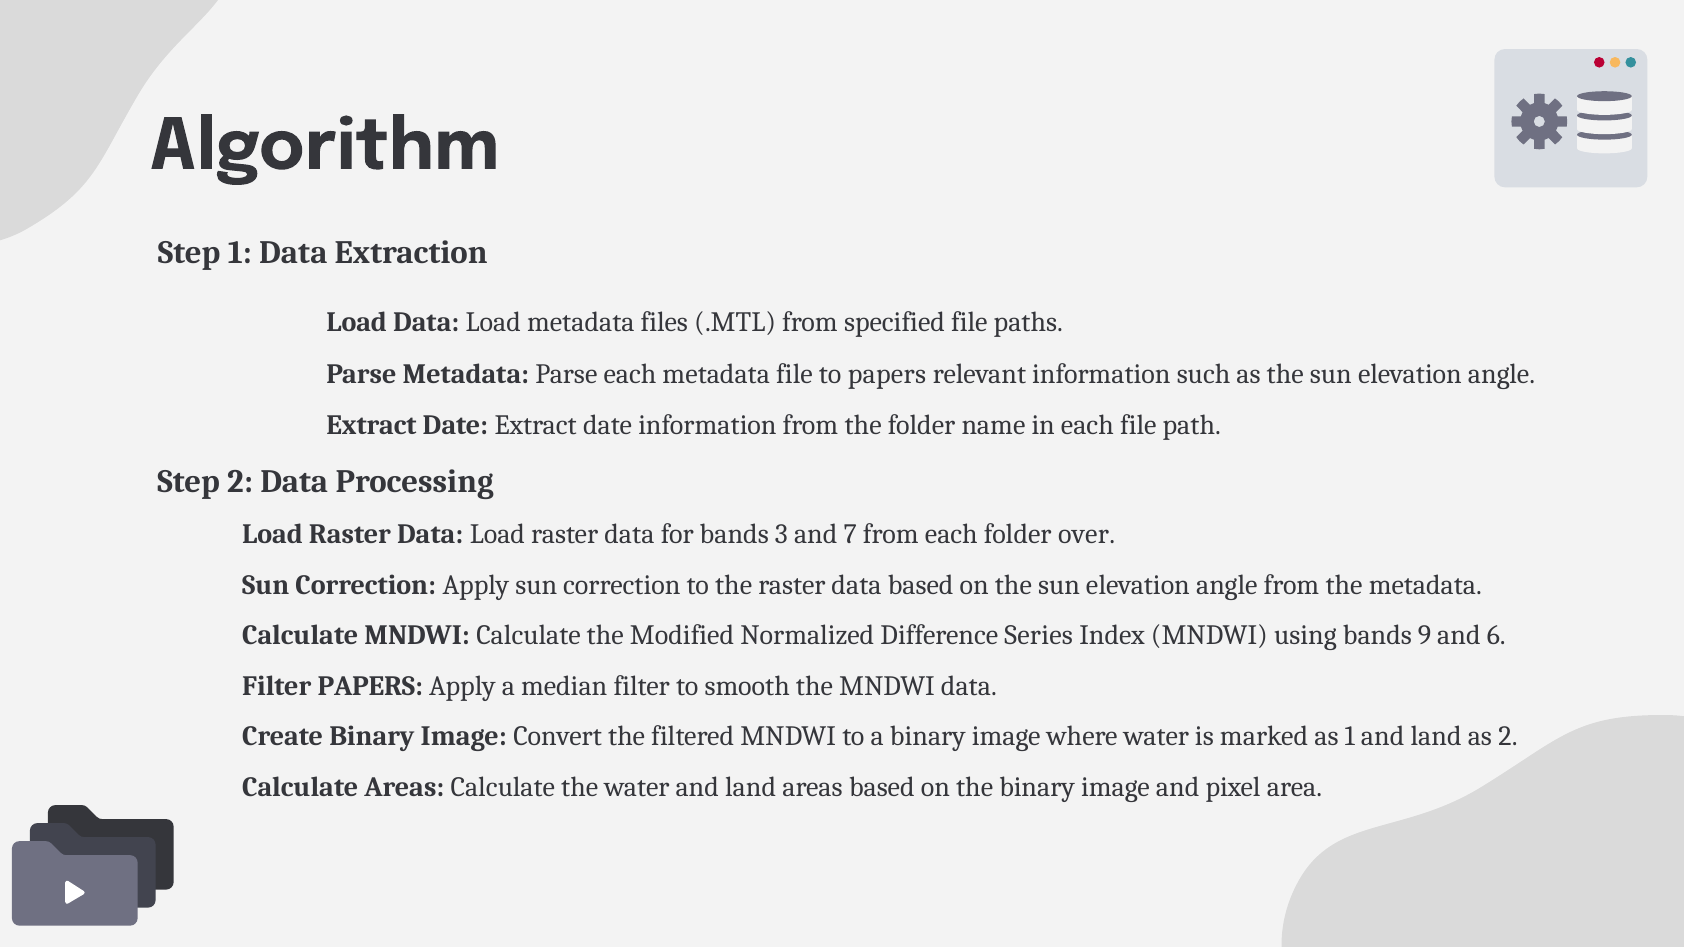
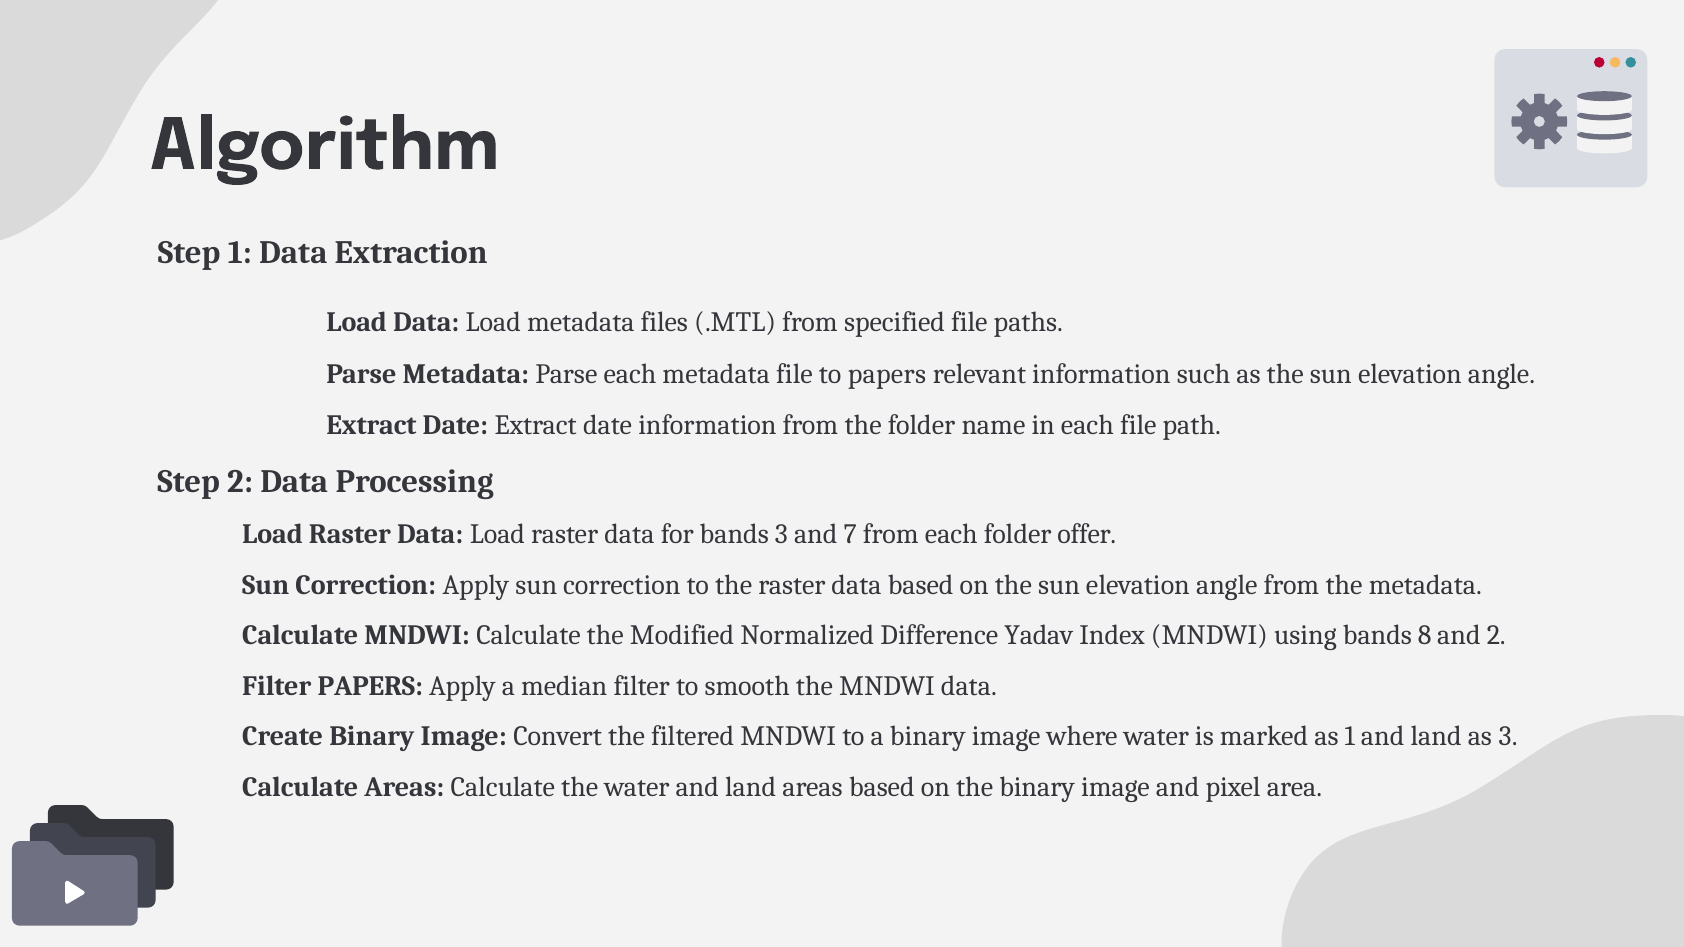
over: over -> offer
Series: Series -> Yadav
9: 9 -> 8
and 6: 6 -> 2
as 2: 2 -> 3
